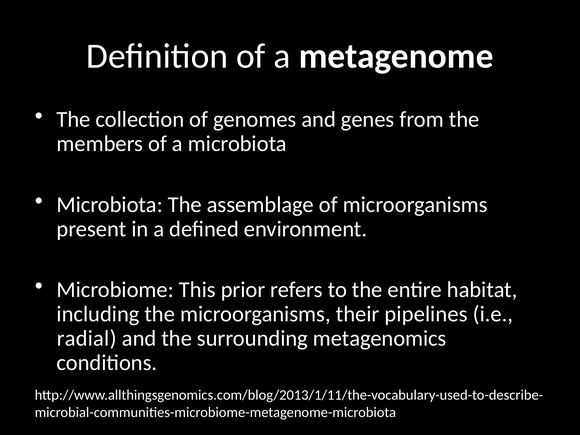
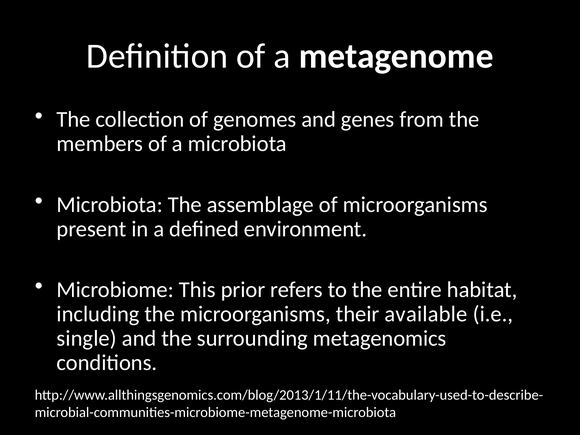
pipelines: pipelines -> available
radial: radial -> single
